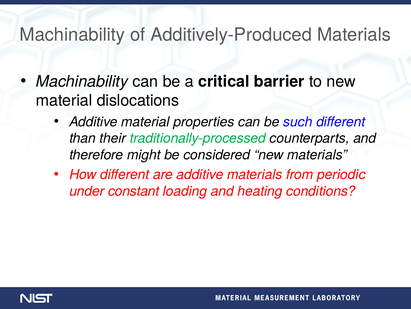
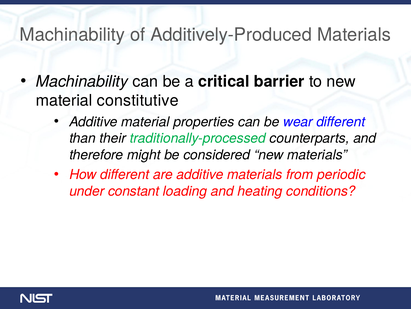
dislocations: dislocations -> constitutive
such: such -> wear
